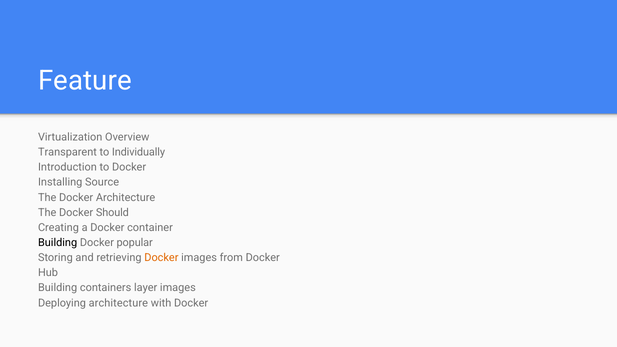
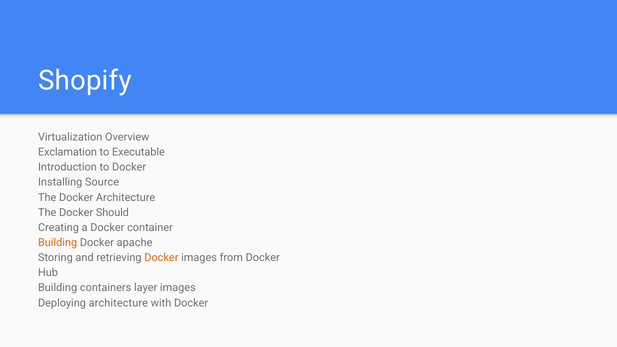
Feature: Feature -> Shopify
Transparent: Transparent -> Exclamation
Individually: Individually -> Executable
Building at (58, 243) colour: black -> orange
popular: popular -> apache
